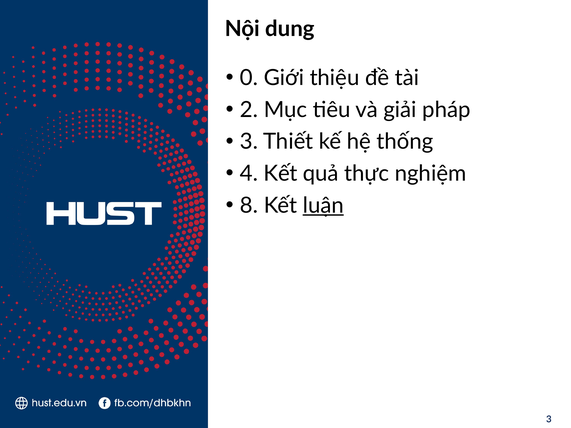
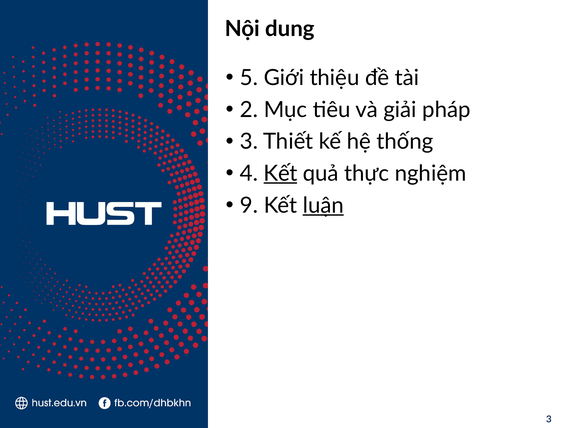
0: 0 -> 5
Kết at (281, 174) underline: none -> present
8: 8 -> 9
